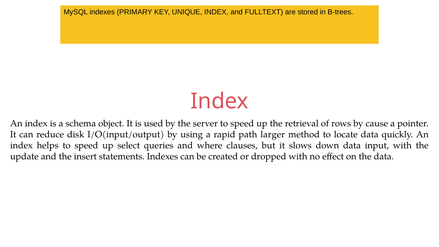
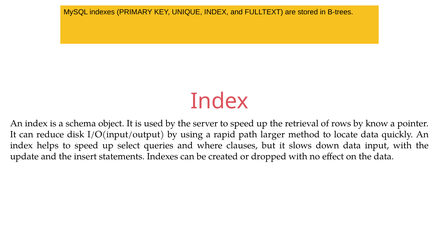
cause: cause -> know
